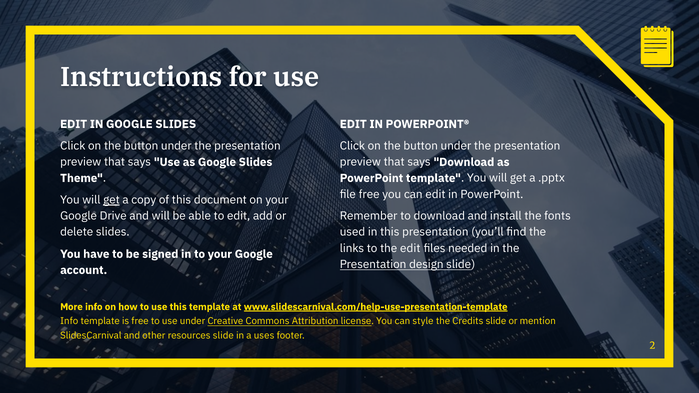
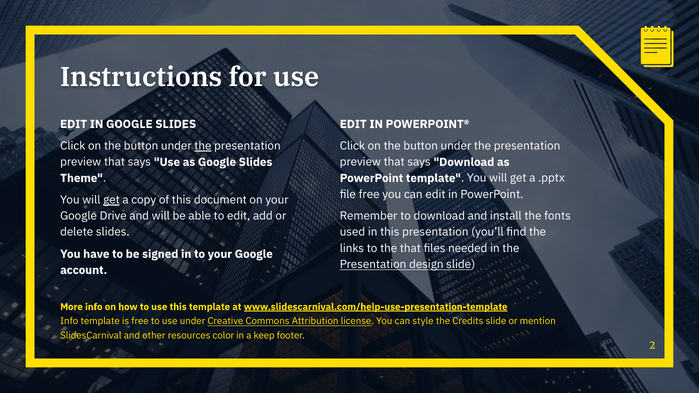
the at (203, 146) underline: none -> present
the edit: edit -> that
resources slide: slide -> color
uses: uses -> keep
